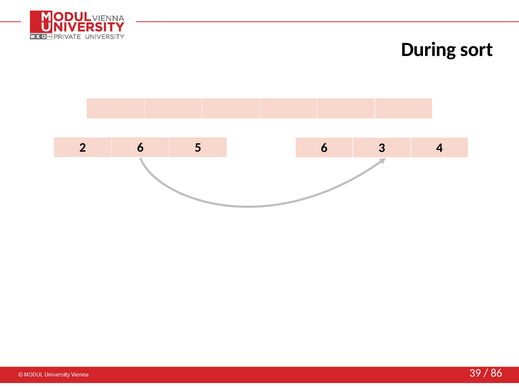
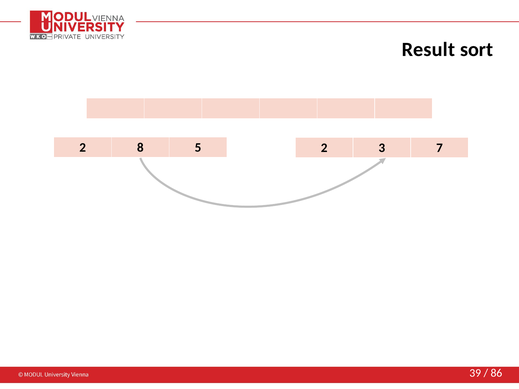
During: During -> Result
2 6: 6 -> 8
5 6: 6 -> 2
4: 4 -> 7
